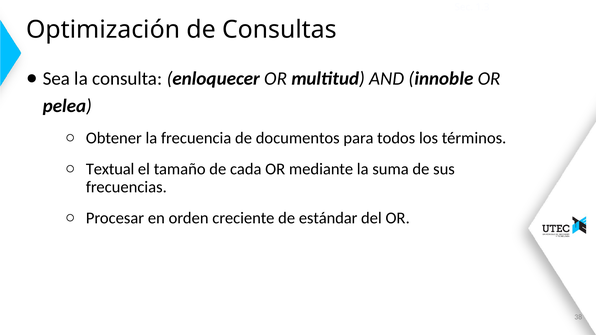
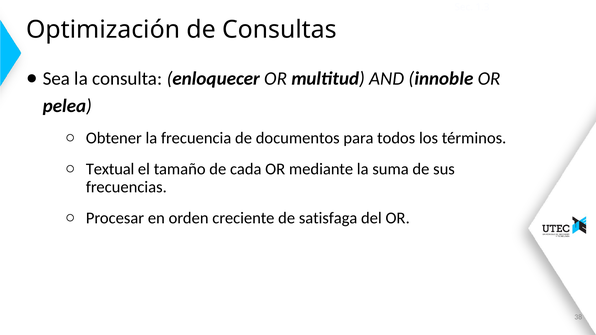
estándar: estándar -> satisfaga
